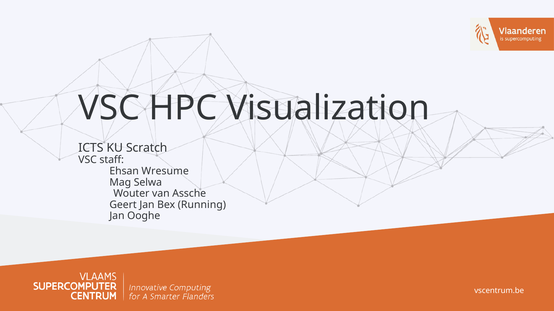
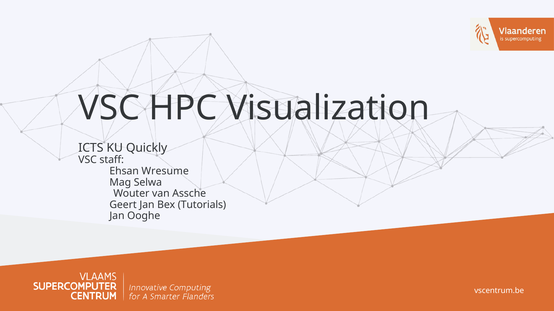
Scratch: Scratch -> Quickly
Running: Running -> Tutorials
